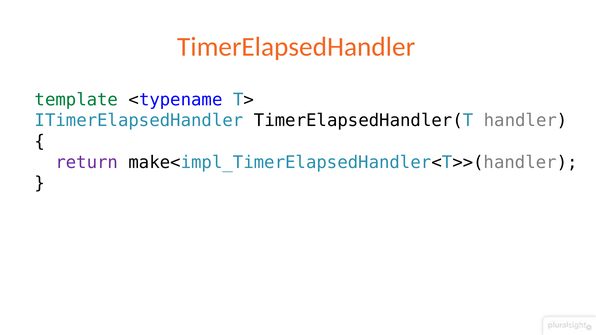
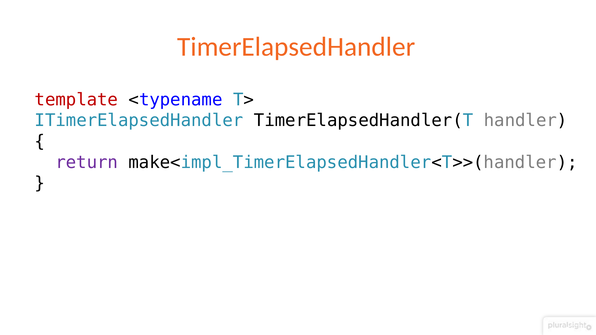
template colour: green -> red
